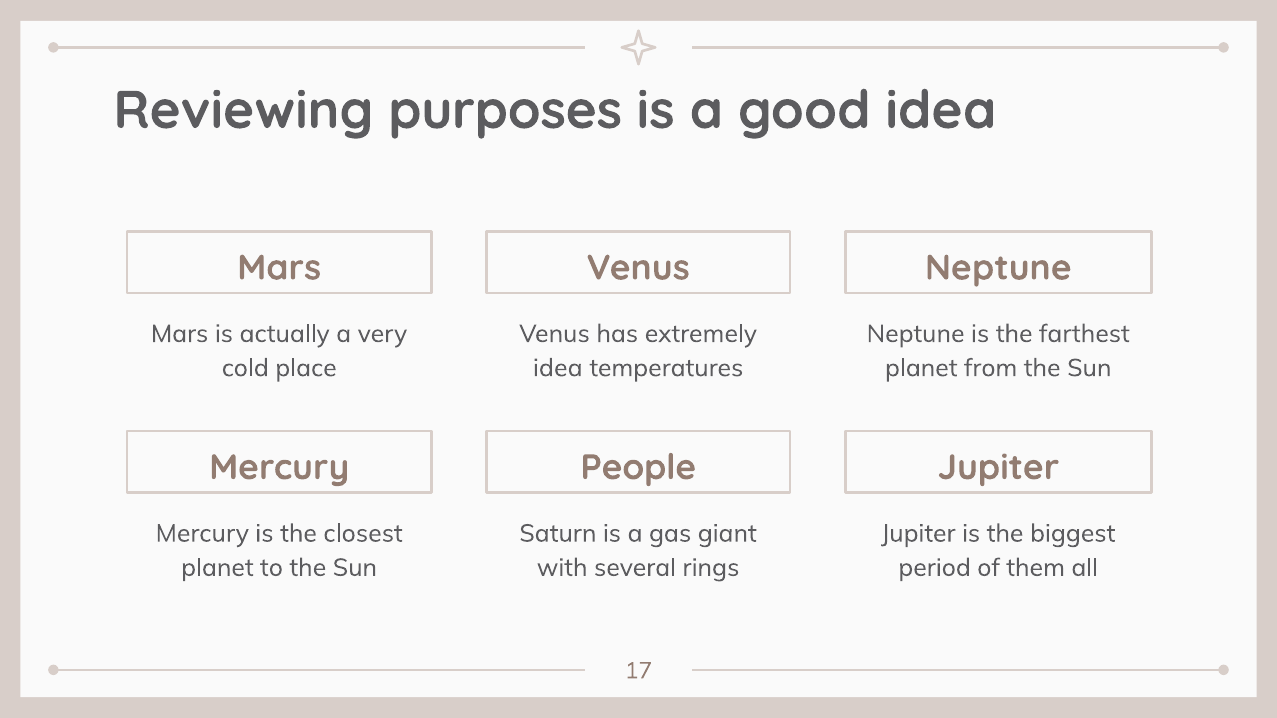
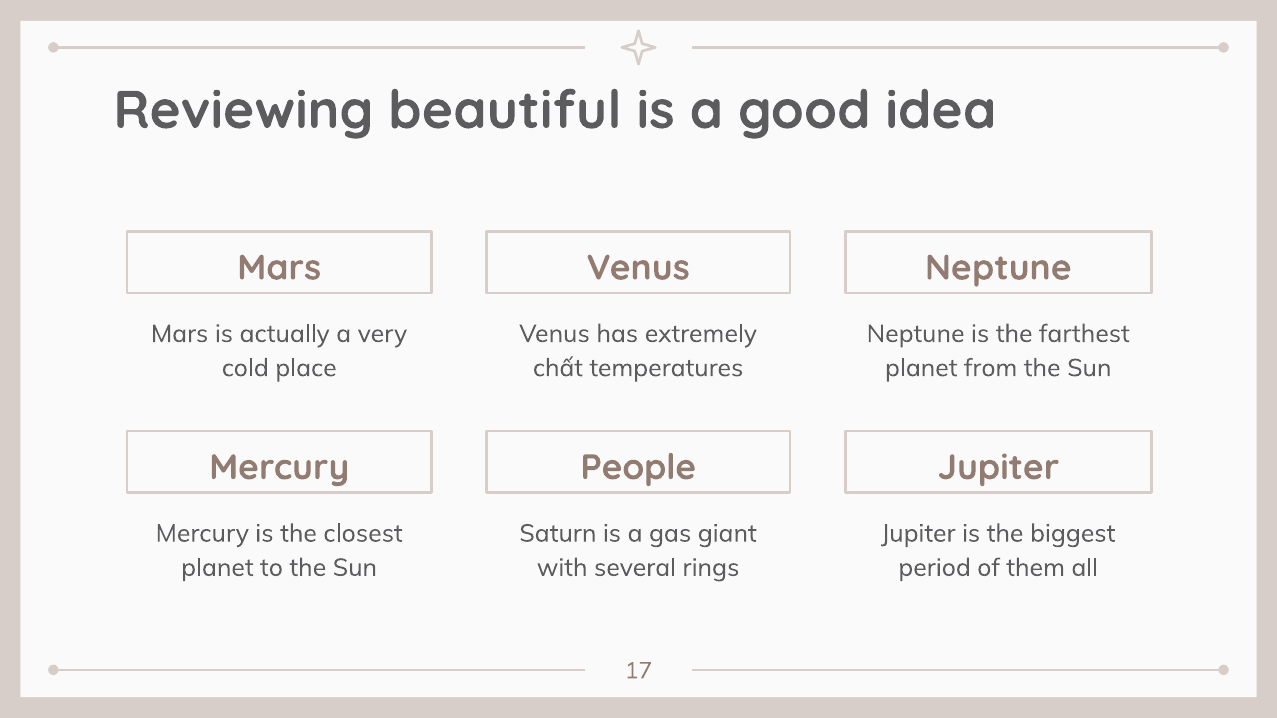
purposes: purposes -> beautiful
idea at (558, 368): idea -> chất
